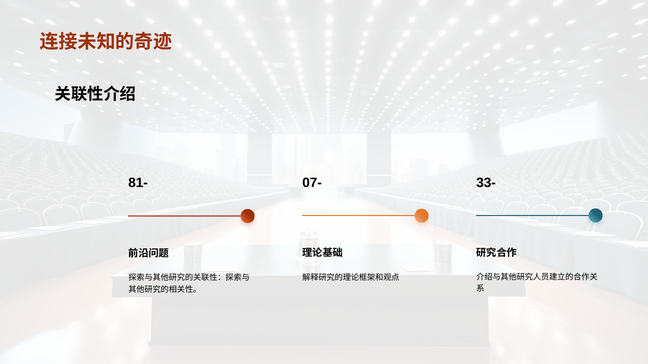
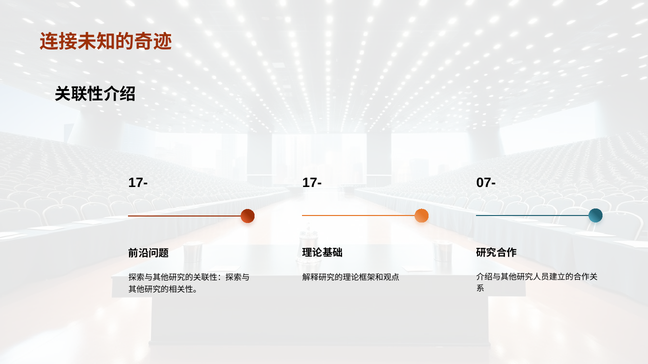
81- at (138, 183): 81- -> 17-
07- at (312, 183): 07- -> 17-
33-: 33- -> 07-
